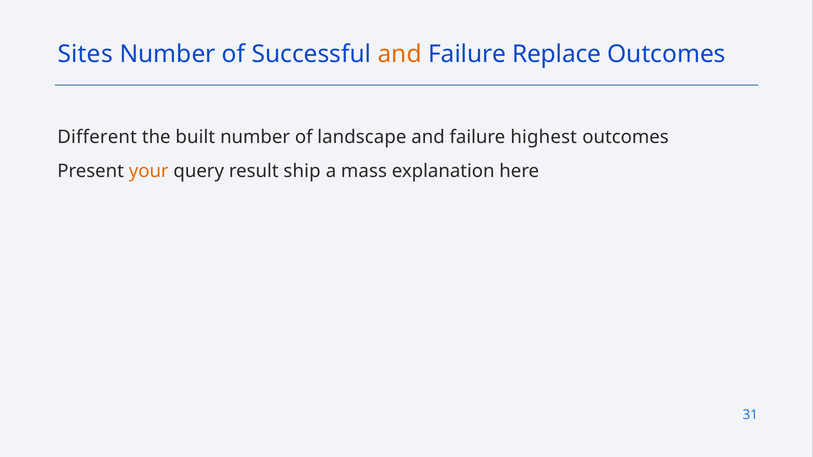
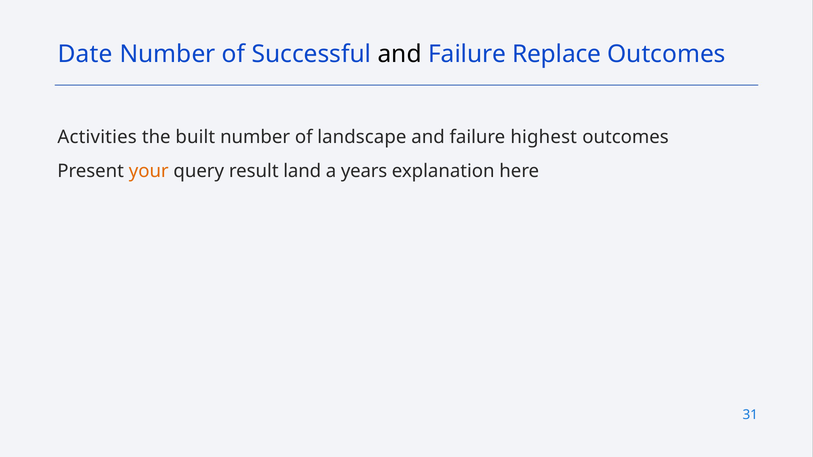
Sites: Sites -> Date
and at (400, 54) colour: orange -> black
Different: Different -> Activities
ship: ship -> land
mass: mass -> years
